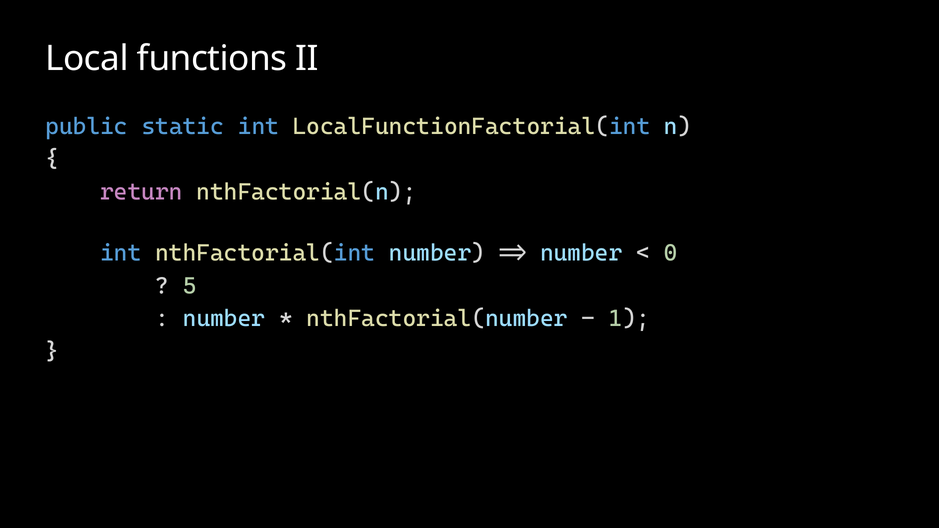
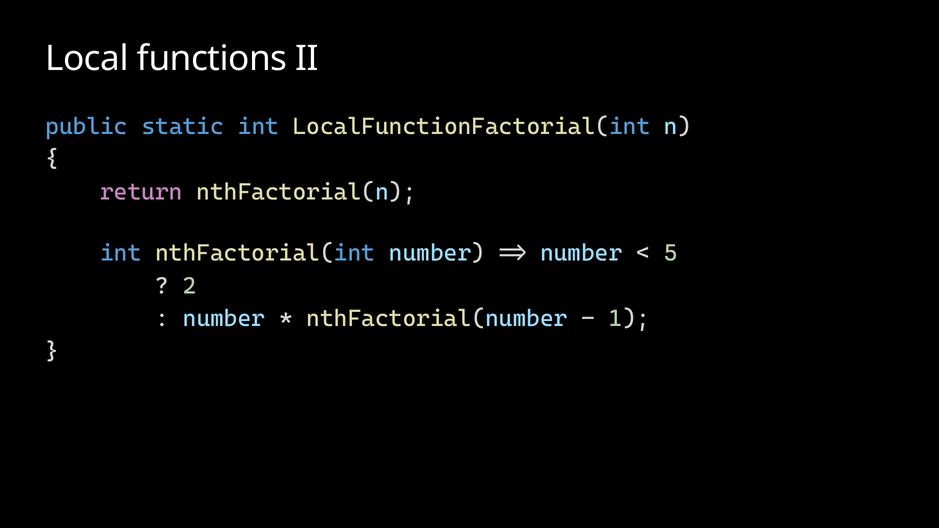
0: 0 -> 5
5: 5 -> 2
